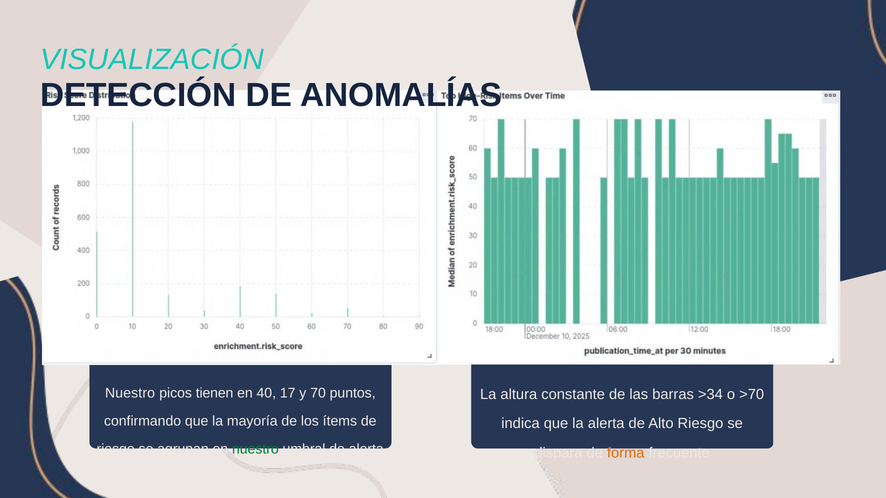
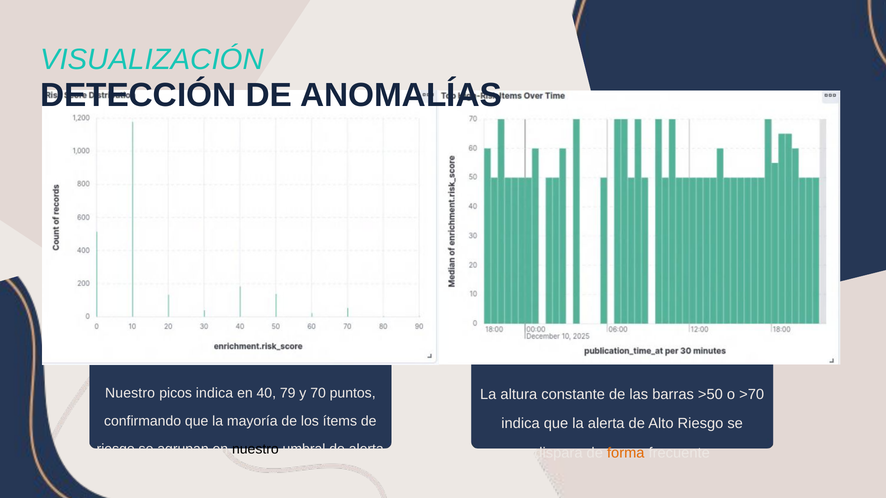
picos tienen: tienen -> indica
17: 17 -> 79
>34: >34 -> >50
nuestro at (255, 450) colour: green -> black
